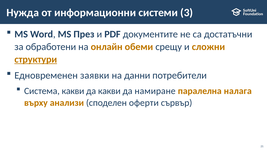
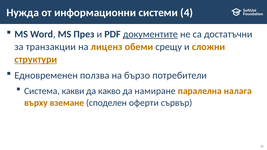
3: 3 -> 4
документите underline: none -> present
обработени: обработени -> транзакции
онлайн: онлайн -> лиценз
заявки: заявки -> ползва
данни: данни -> бързо
да какви: какви -> какво
анализи: анализи -> вземане
